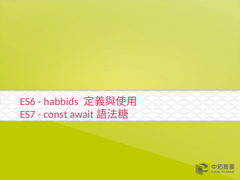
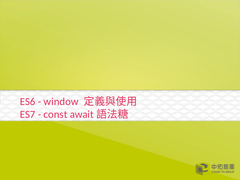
habbids: habbids -> window
